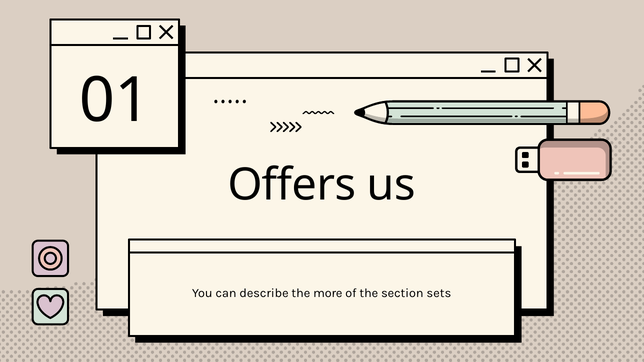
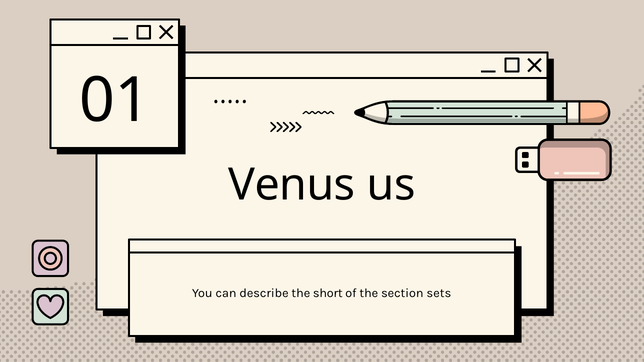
Offers: Offers -> Venus
more: more -> short
